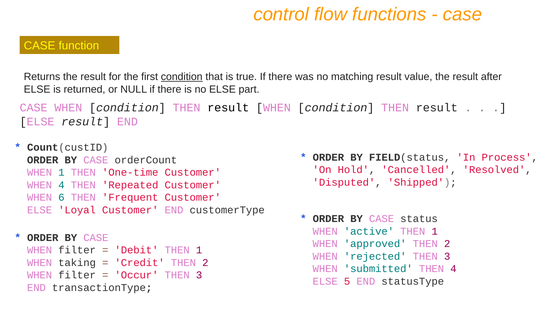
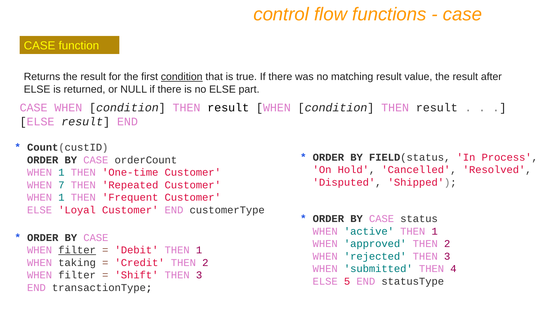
WHEN 4: 4 -> 7
6 at (61, 197): 6 -> 1
filter at (77, 250) underline: none -> present
Occur: Occur -> Shift
